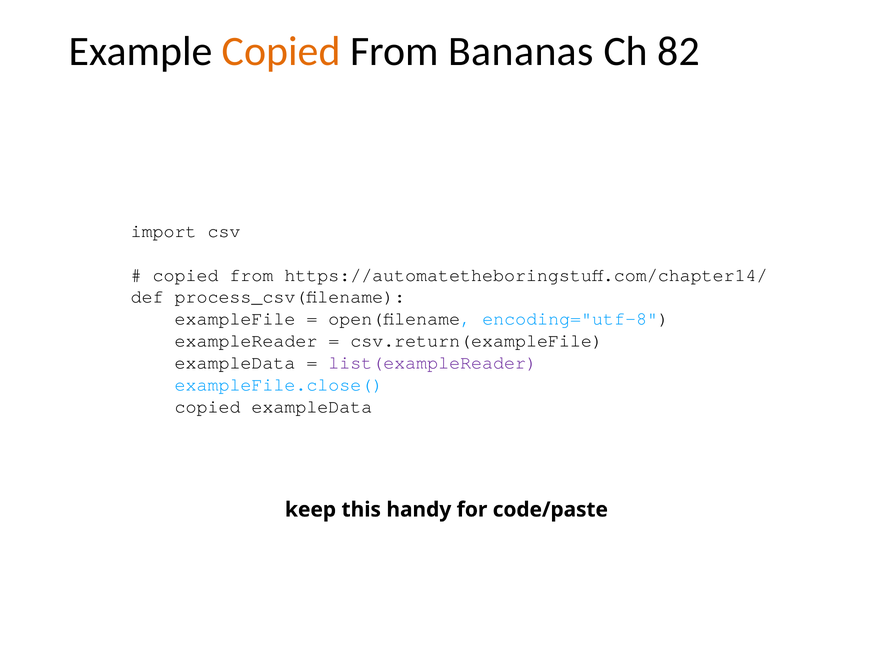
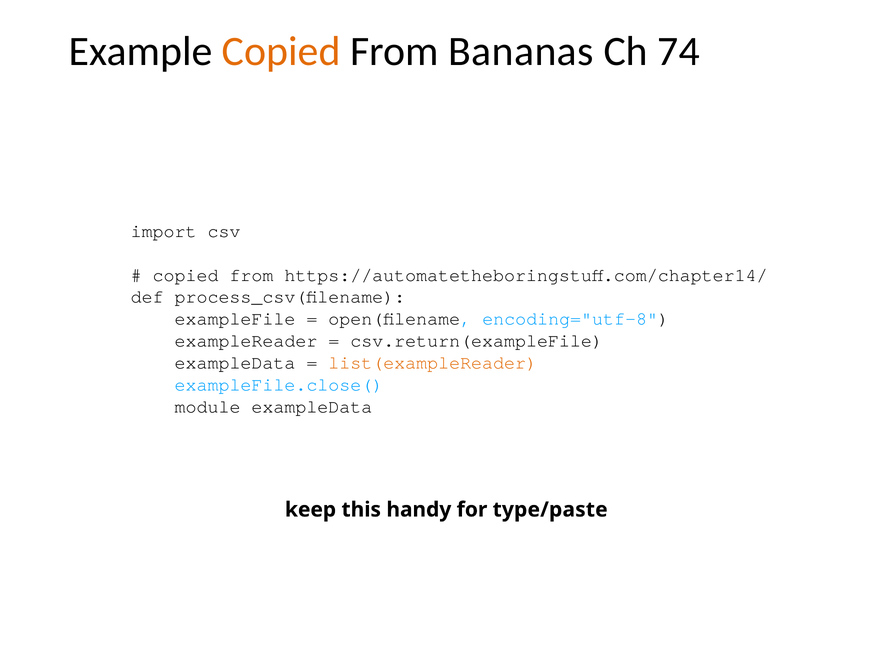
82: 82 -> 74
list(exampleReader colour: purple -> orange
copied at (208, 407): copied -> module
code/paste: code/paste -> type/paste
